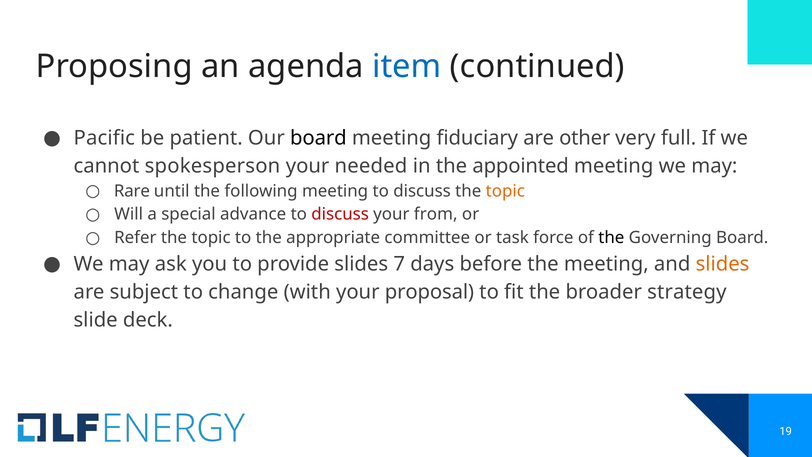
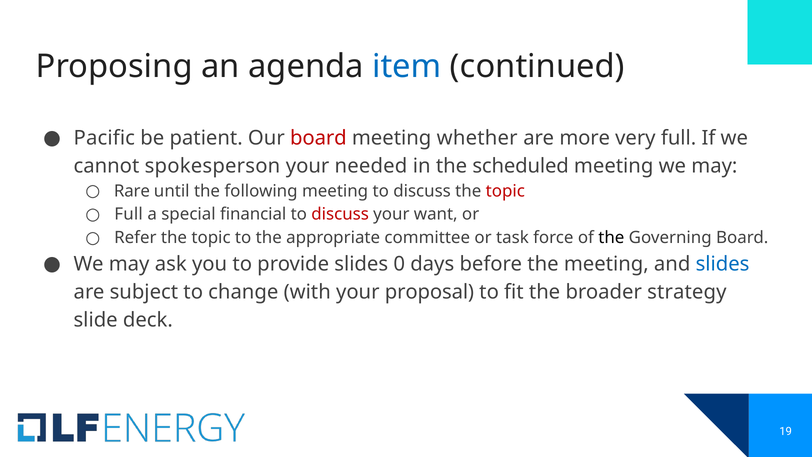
board at (318, 138) colour: black -> red
fiduciary: fiduciary -> whether
other: other -> more
appointed: appointed -> scheduled
topic at (505, 191) colour: orange -> red
Will at (129, 214): Will -> Full
advance: advance -> financial
from: from -> want
7: 7 -> 0
slides at (723, 264) colour: orange -> blue
